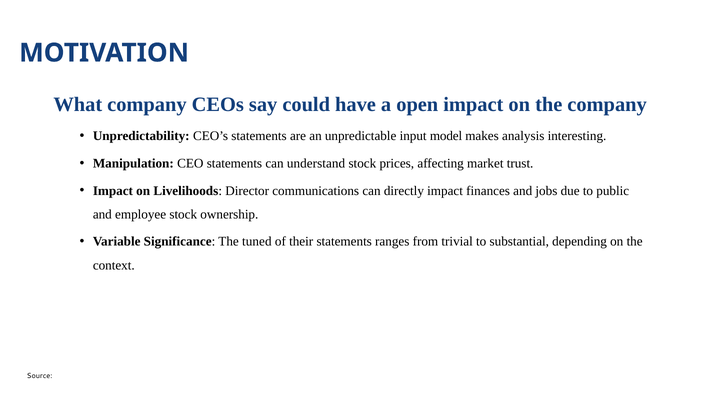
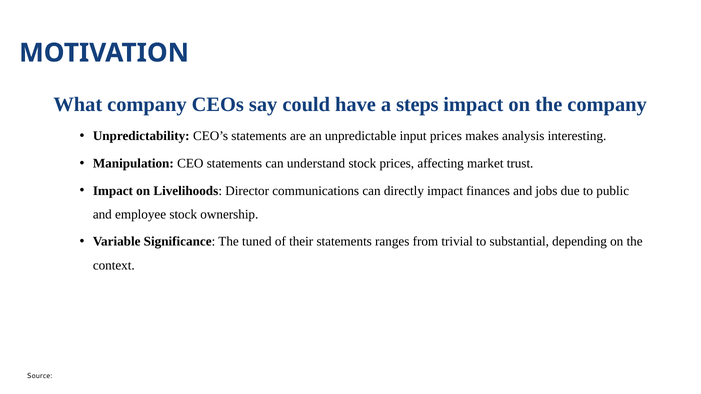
open: open -> steps
input model: model -> prices
